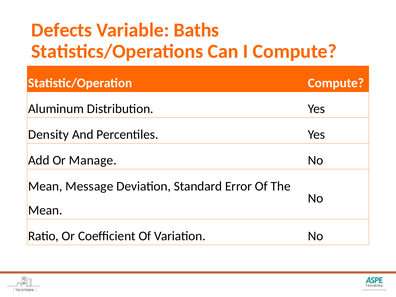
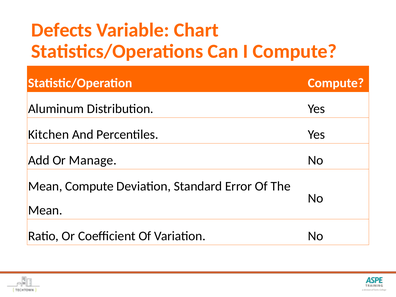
Baths: Baths -> Chart
Density: Density -> Kitchen
Mean Message: Message -> Compute
